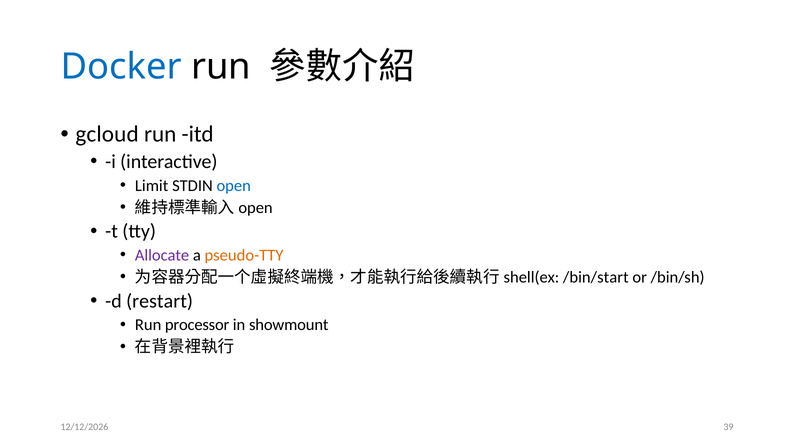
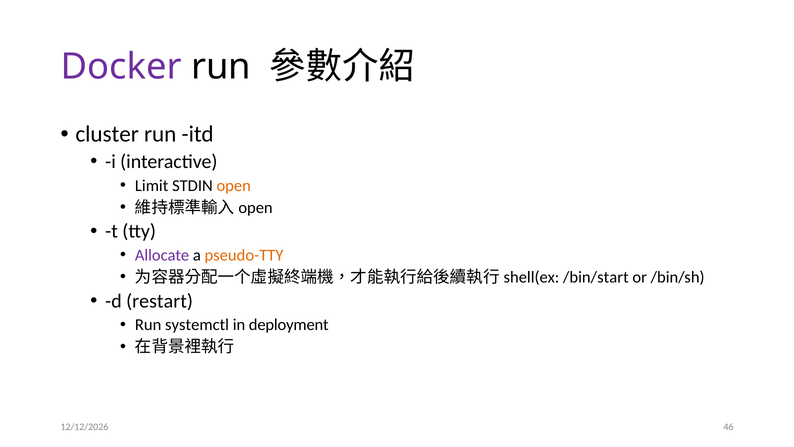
Docker colour: blue -> purple
gcloud: gcloud -> cluster
open colour: blue -> orange
processor: processor -> systemctl
showmount: showmount -> deployment
39: 39 -> 46
